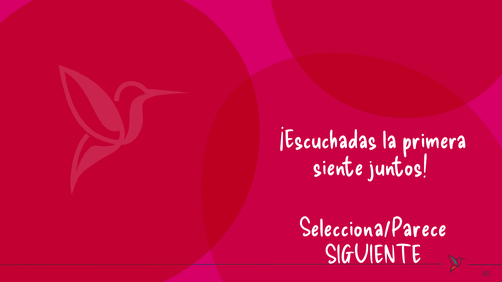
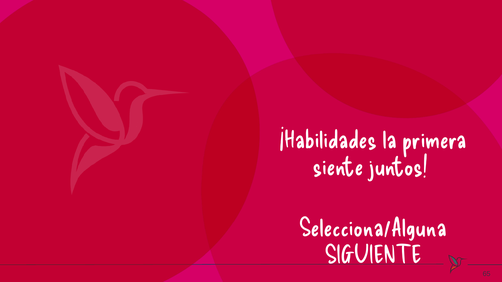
¡Escuchadas: ¡Escuchadas -> ¡Habilidades
Selecciona/Parece: Selecciona/Parece -> Selecciona/Alguna
